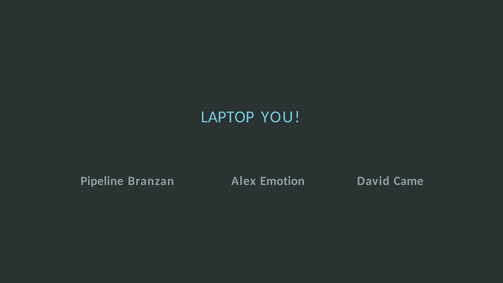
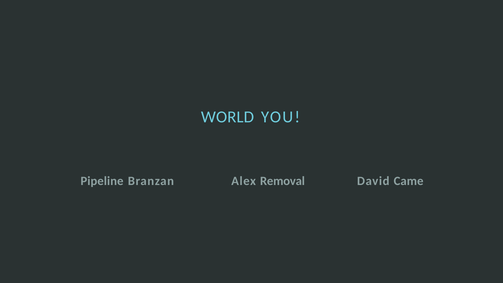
LAPTOP: LAPTOP -> WORLD
Emotion: Emotion -> Removal
